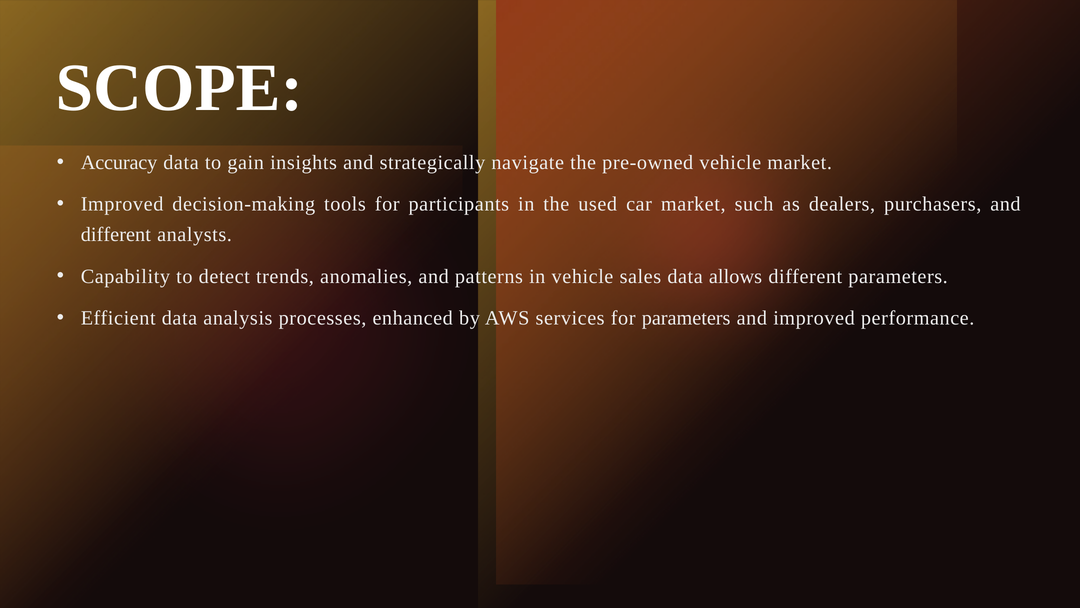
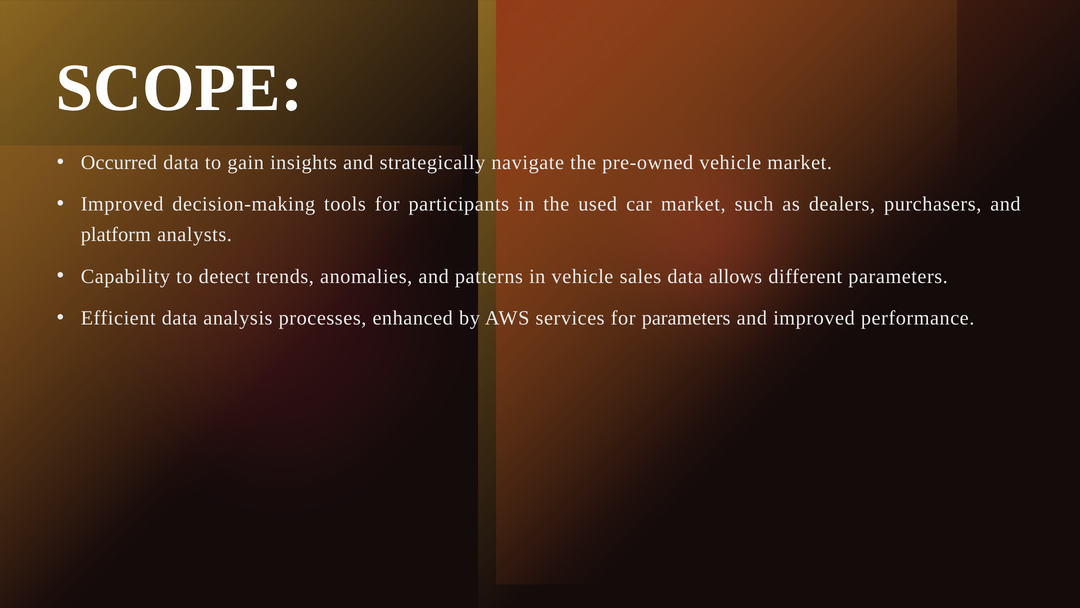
Accuracy: Accuracy -> Occurred
different at (116, 234): different -> platform
